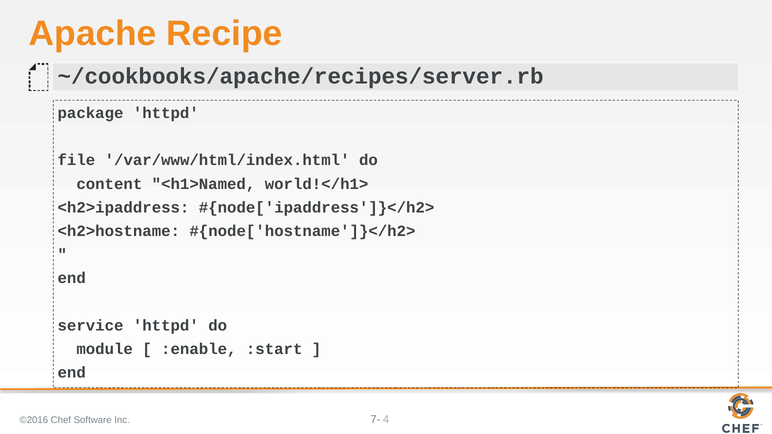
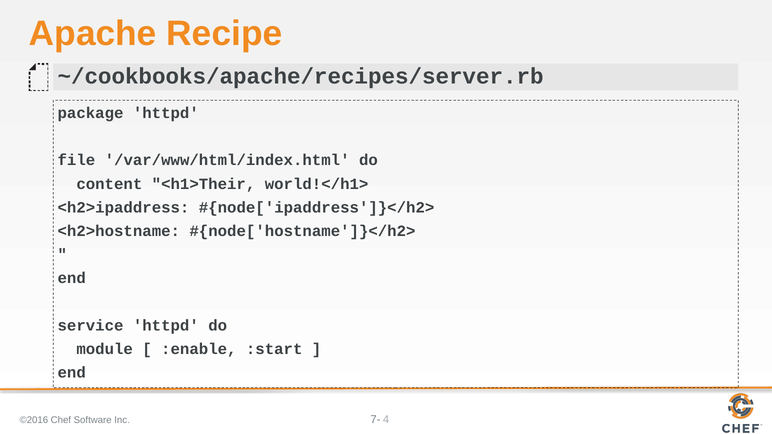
<h1>Named: <h1>Named -> <h1>Their
